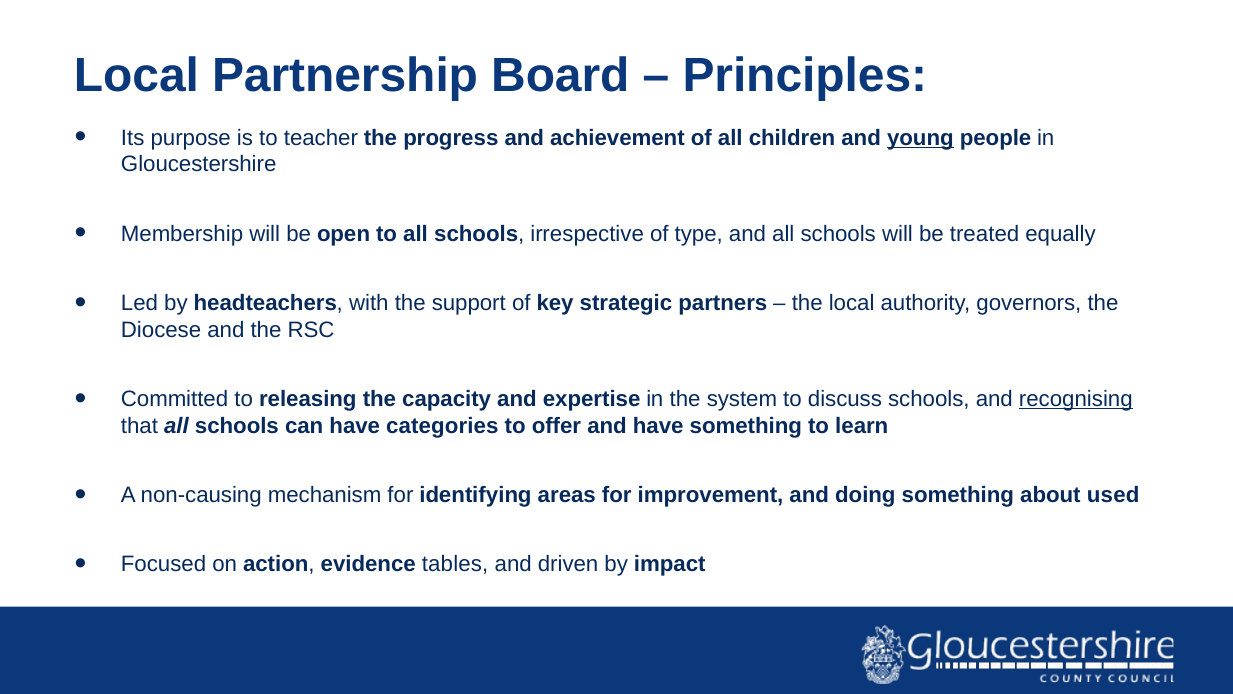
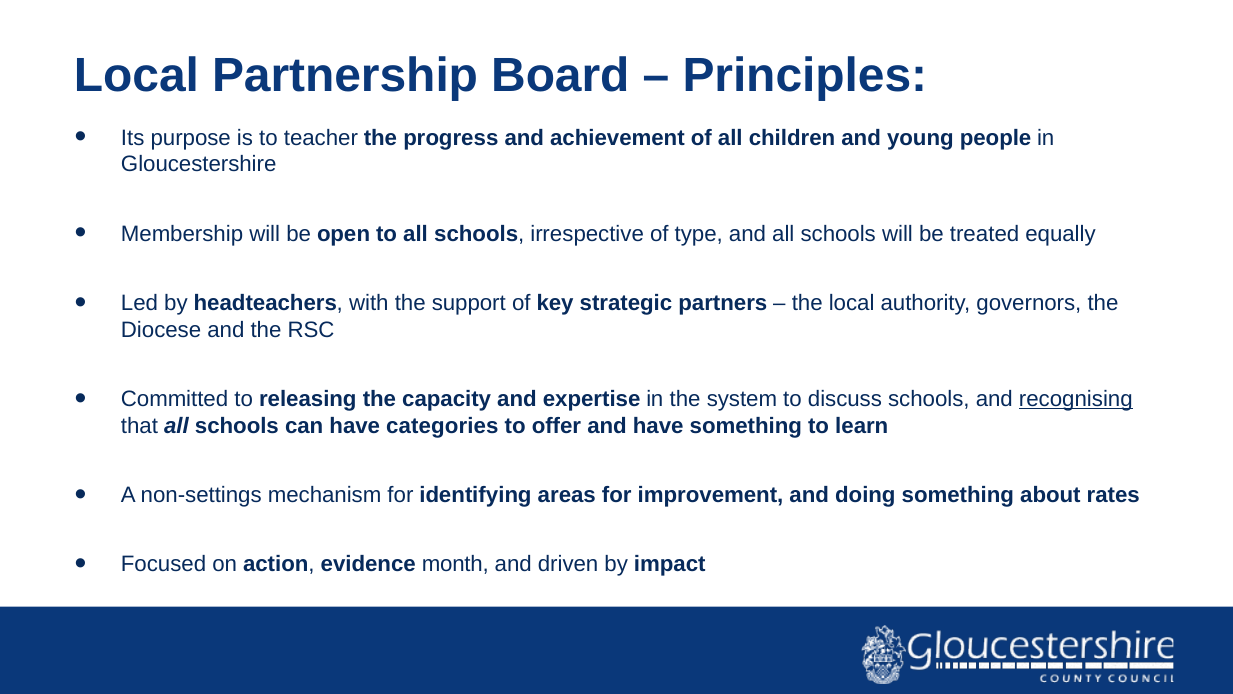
young underline: present -> none
non-causing: non-causing -> non-settings
used: used -> rates
tables: tables -> month
